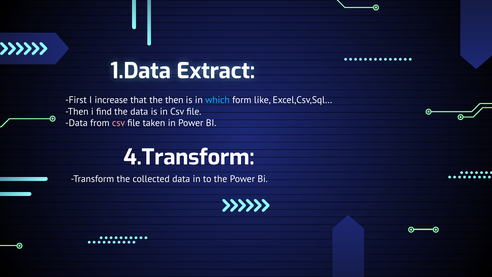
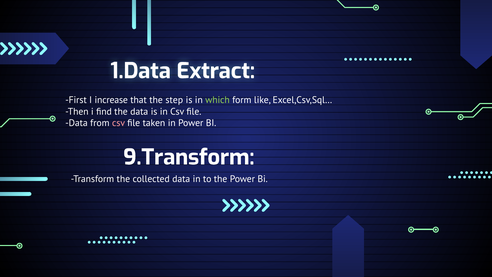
the then: then -> step
which colour: light blue -> light green
4.Transform: 4.Transform -> 9.Transform
